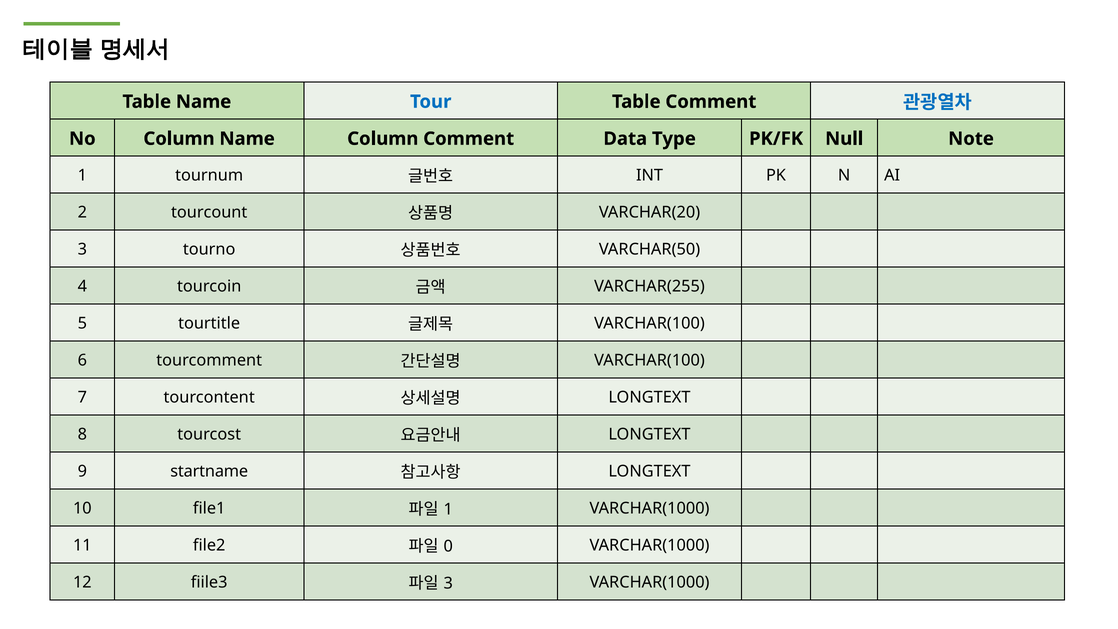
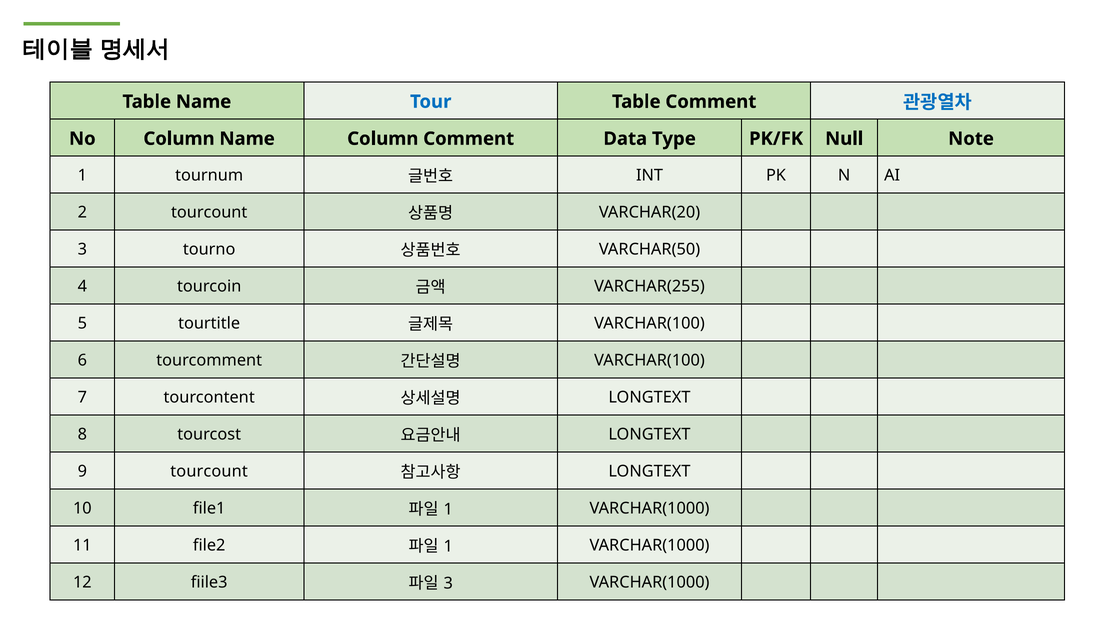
9 startname: startname -> tourcount
0 at (448, 546): 0 -> 1
